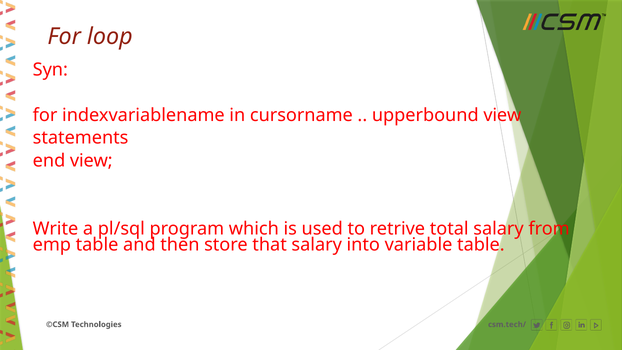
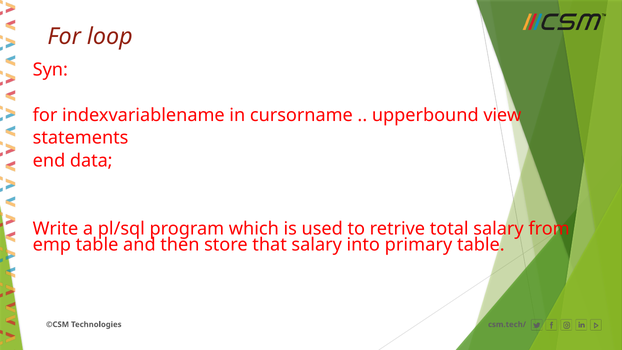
end view: view -> data
variable: variable -> primary
